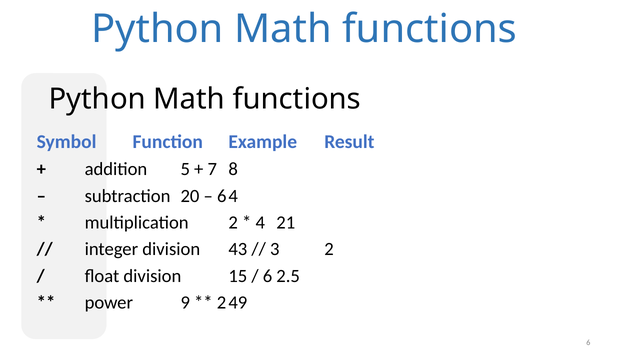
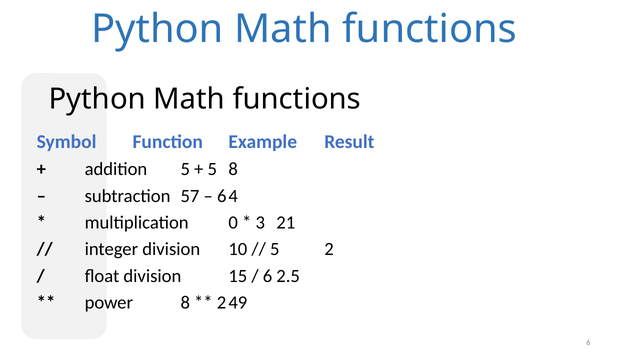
7 at (212, 169): 7 -> 5
20: 20 -> 57
multiplication 2: 2 -> 0
4: 4 -> 3
43: 43 -> 10
3 at (275, 250): 3 -> 5
power 9: 9 -> 8
